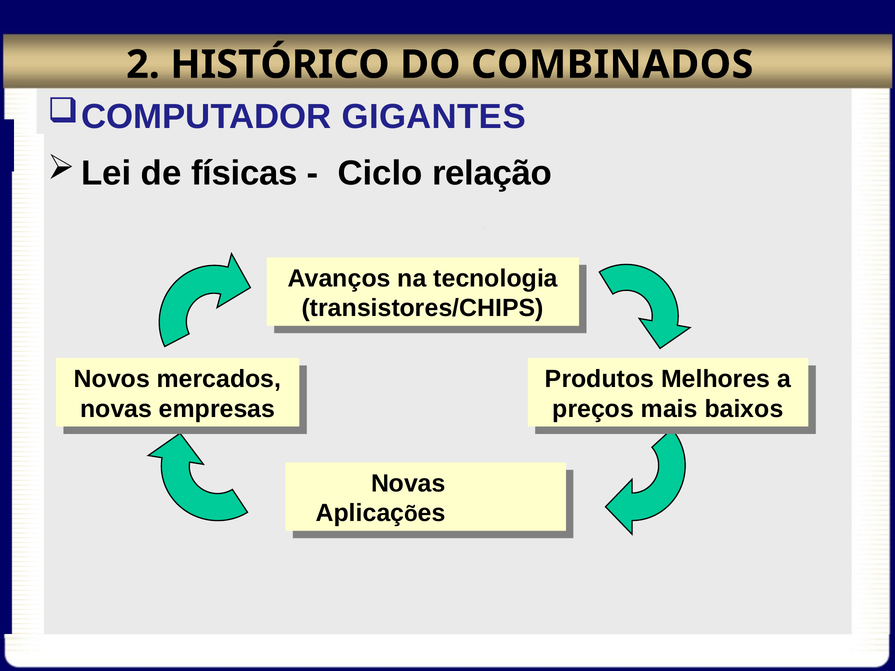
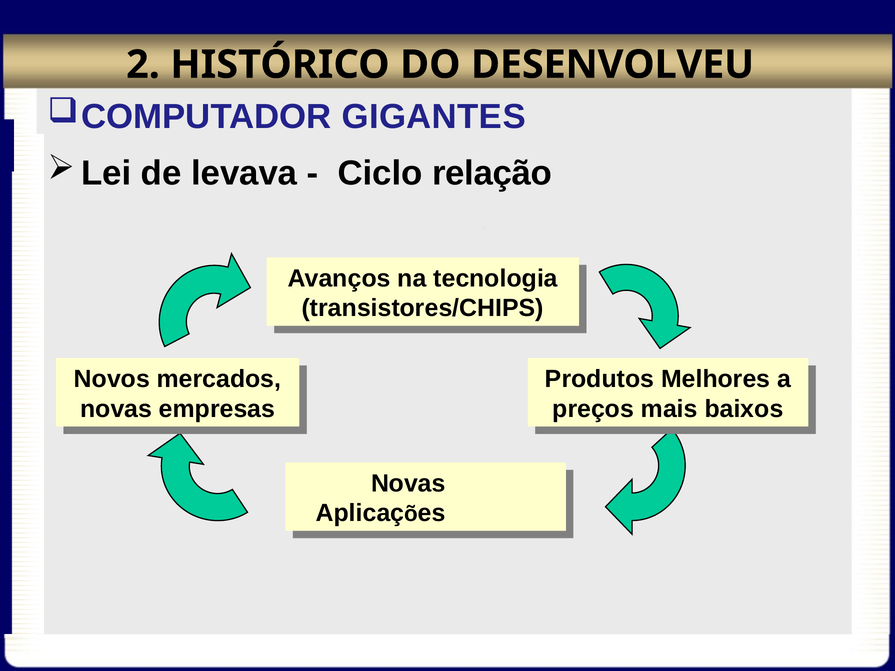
COMBINADOS: COMBINADOS -> DESENVOLVEU
físicas: físicas -> levava
